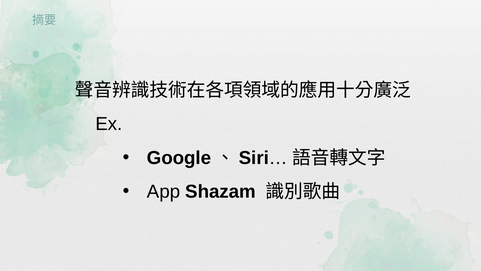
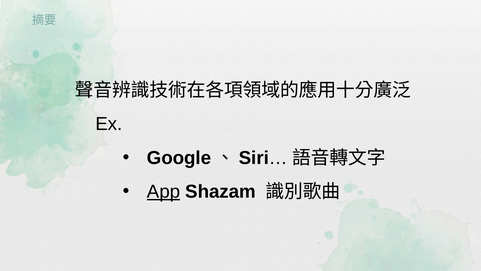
App underline: none -> present
